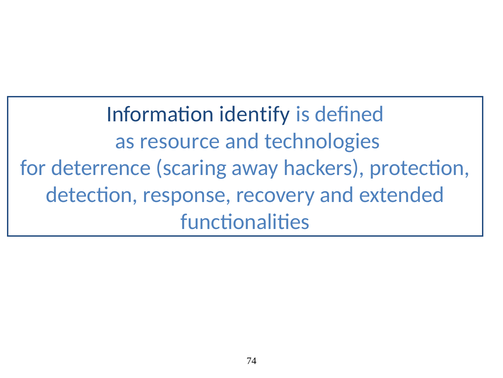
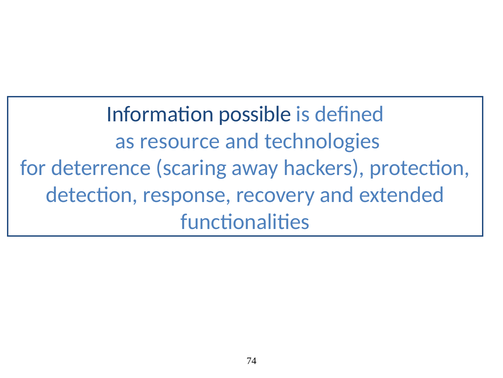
identify: identify -> possible
